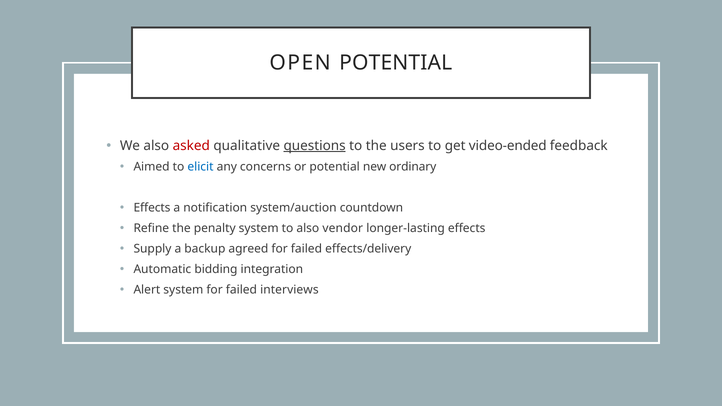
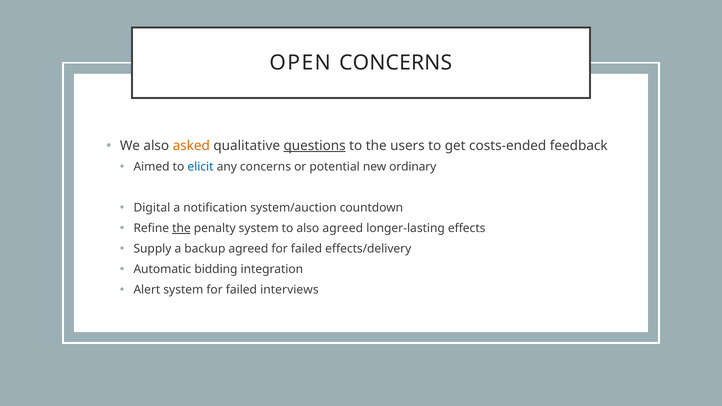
OPEN POTENTIAL: POTENTIAL -> CONCERNS
asked colour: red -> orange
video-ended: video-ended -> costs-ended
Effects at (152, 208): Effects -> Digital
the at (181, 228) underline: none -> present
also vendor: vendor -> agreed
